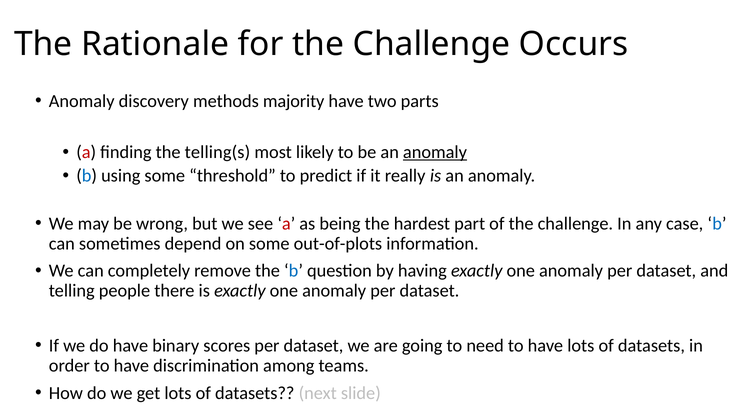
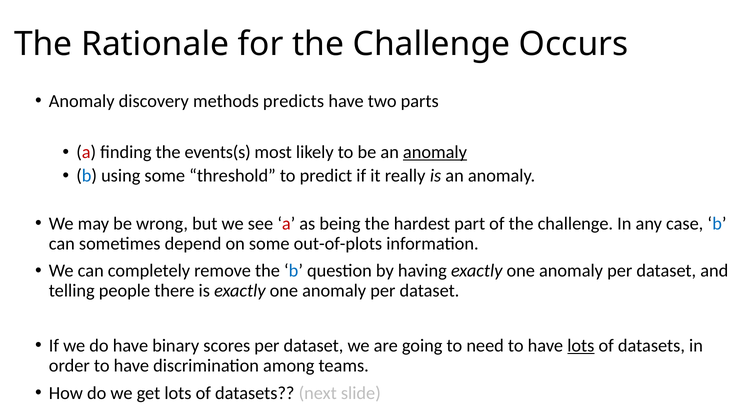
majority: majority -> predicts
telling(s: telling(s -> events(s
lots at (581, 345) underline: none -> present
